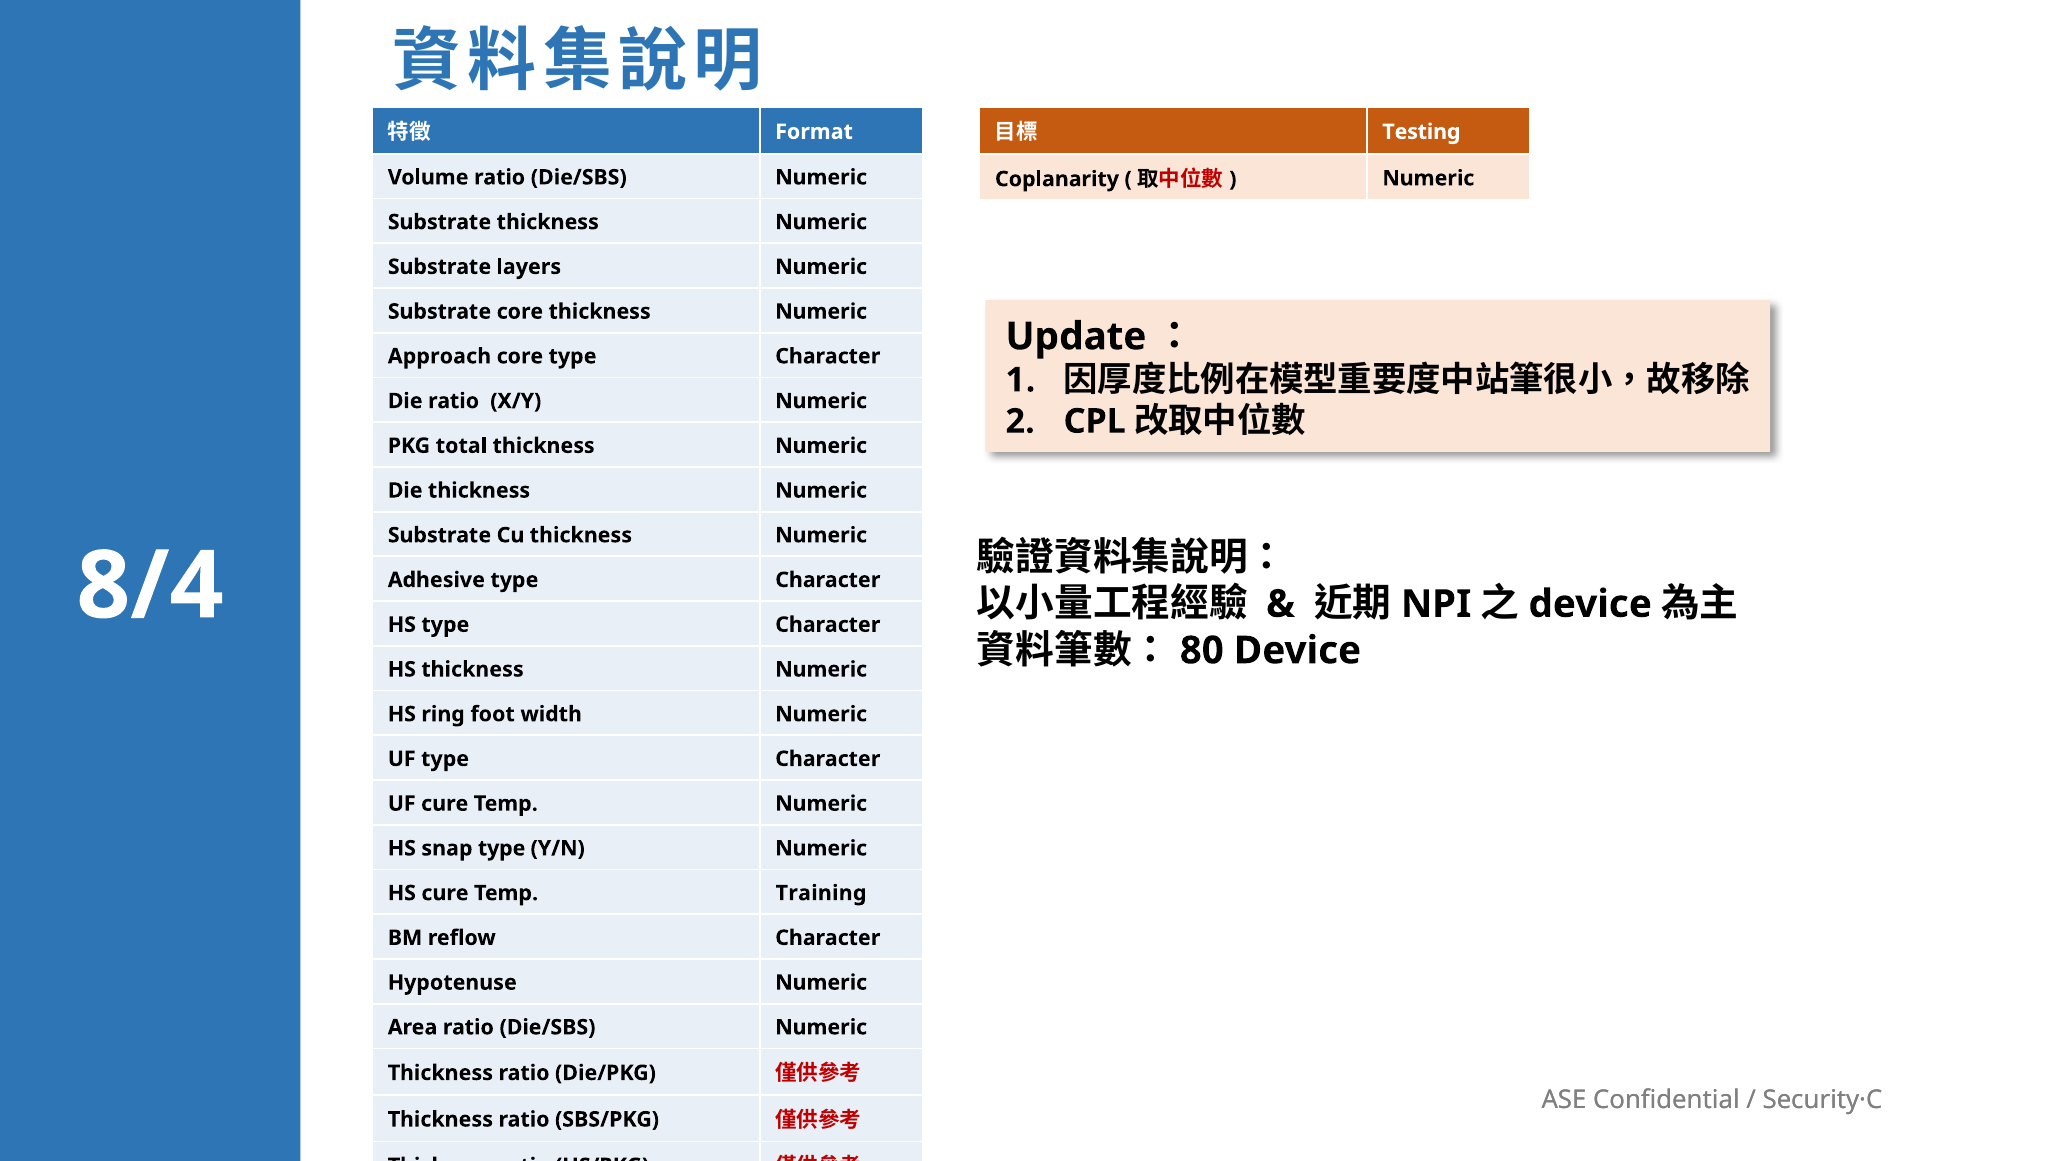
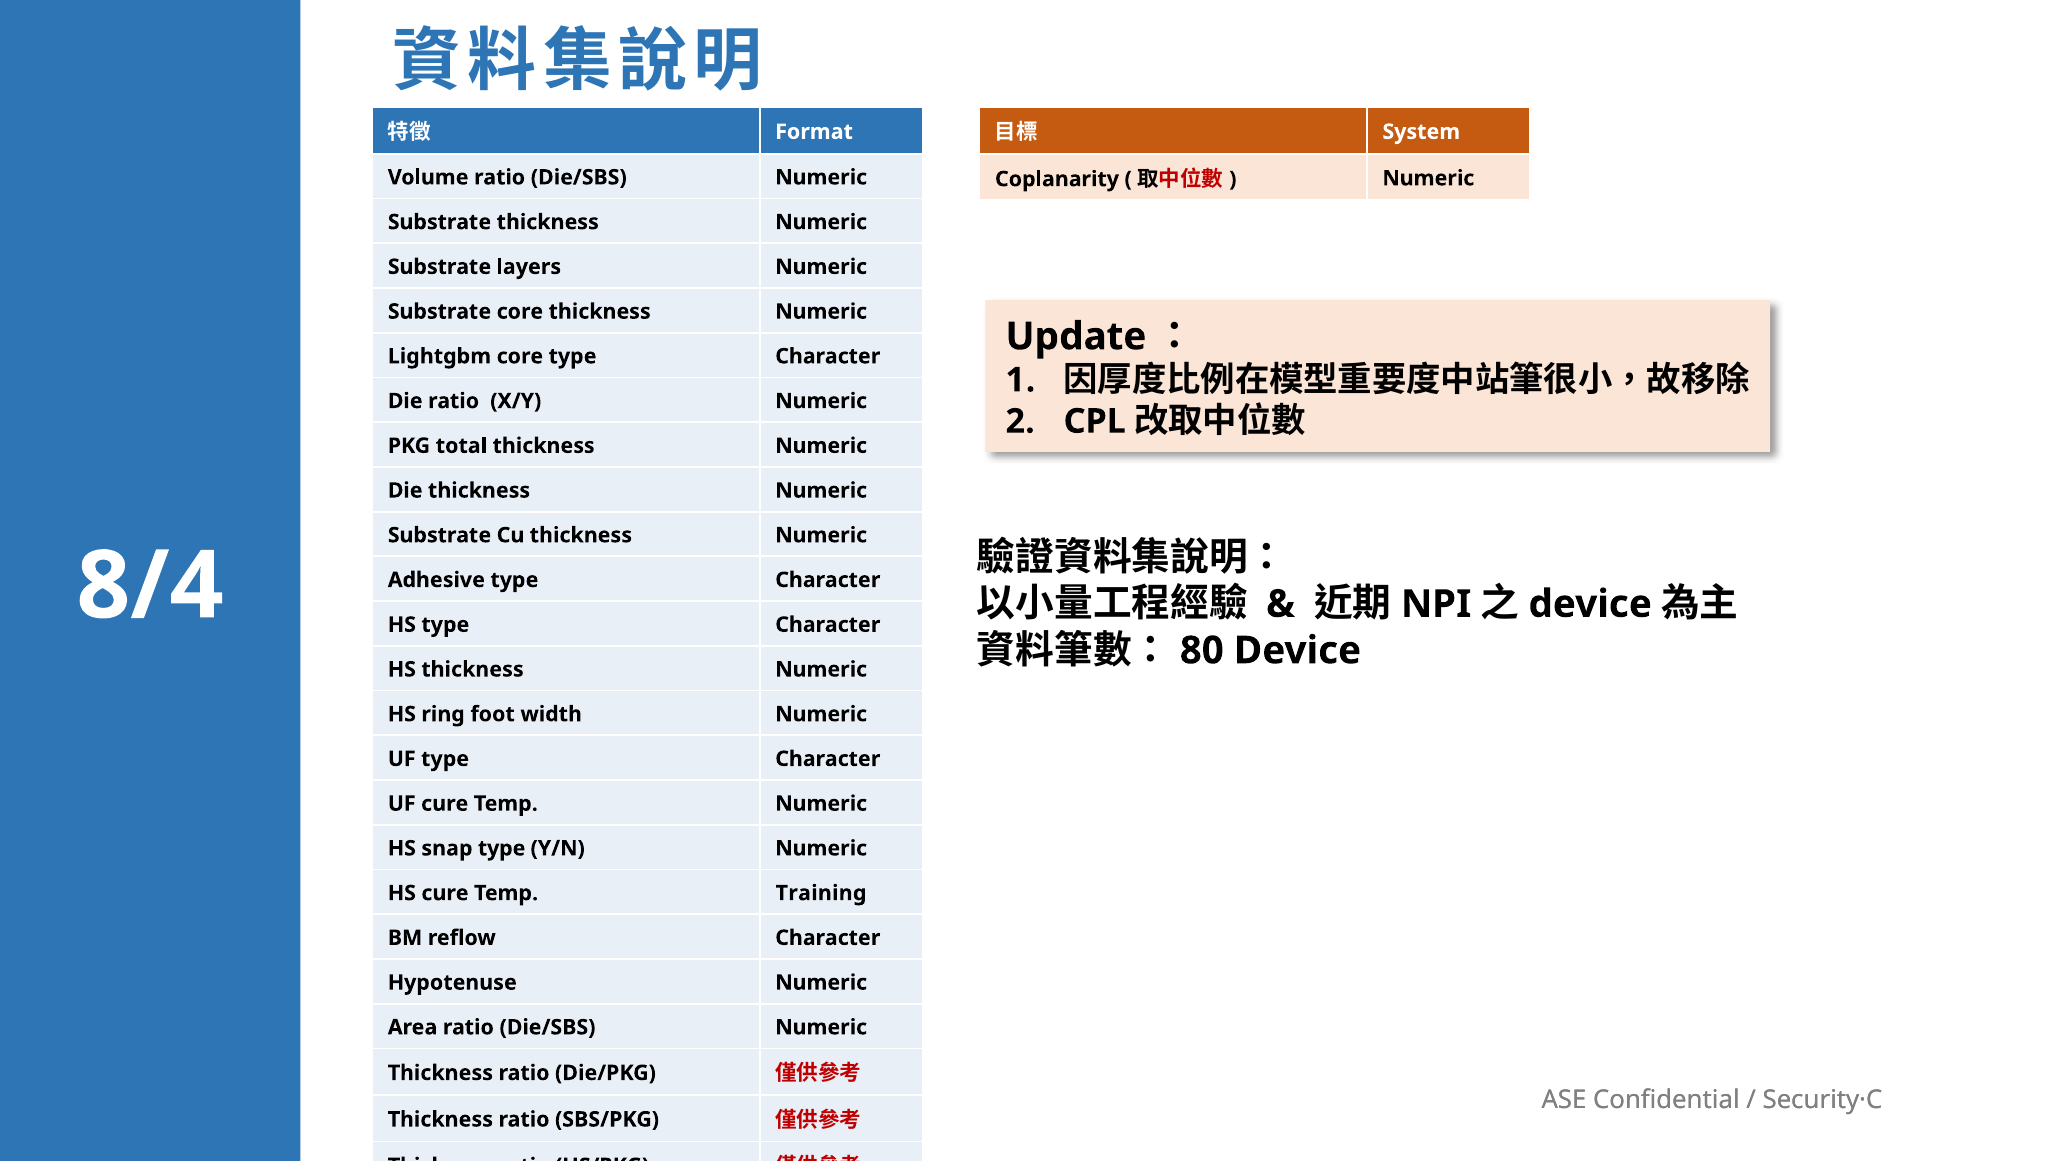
Testing: Testing -> System
Approach: Approach -> Lightgbm
